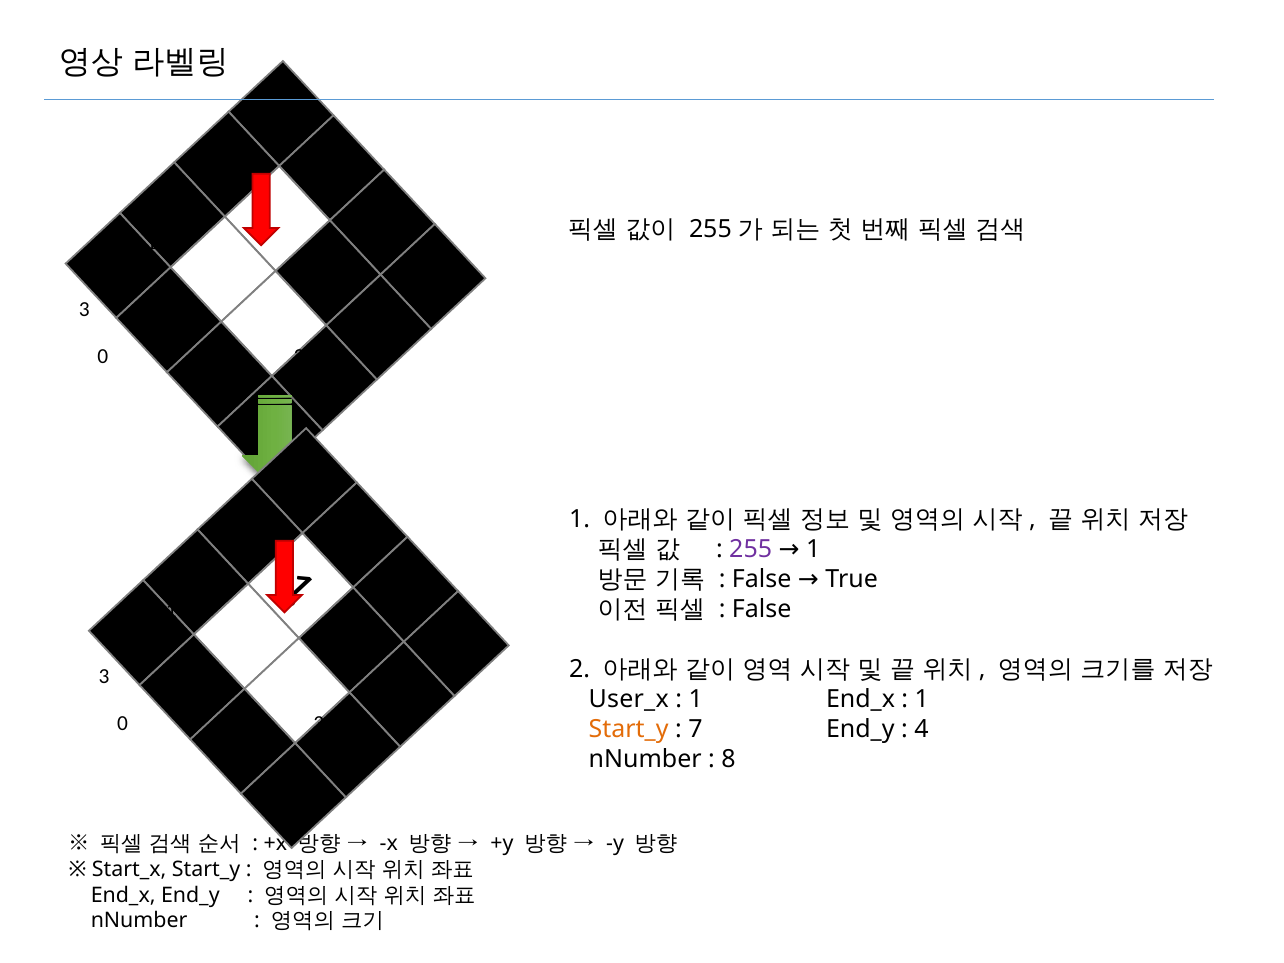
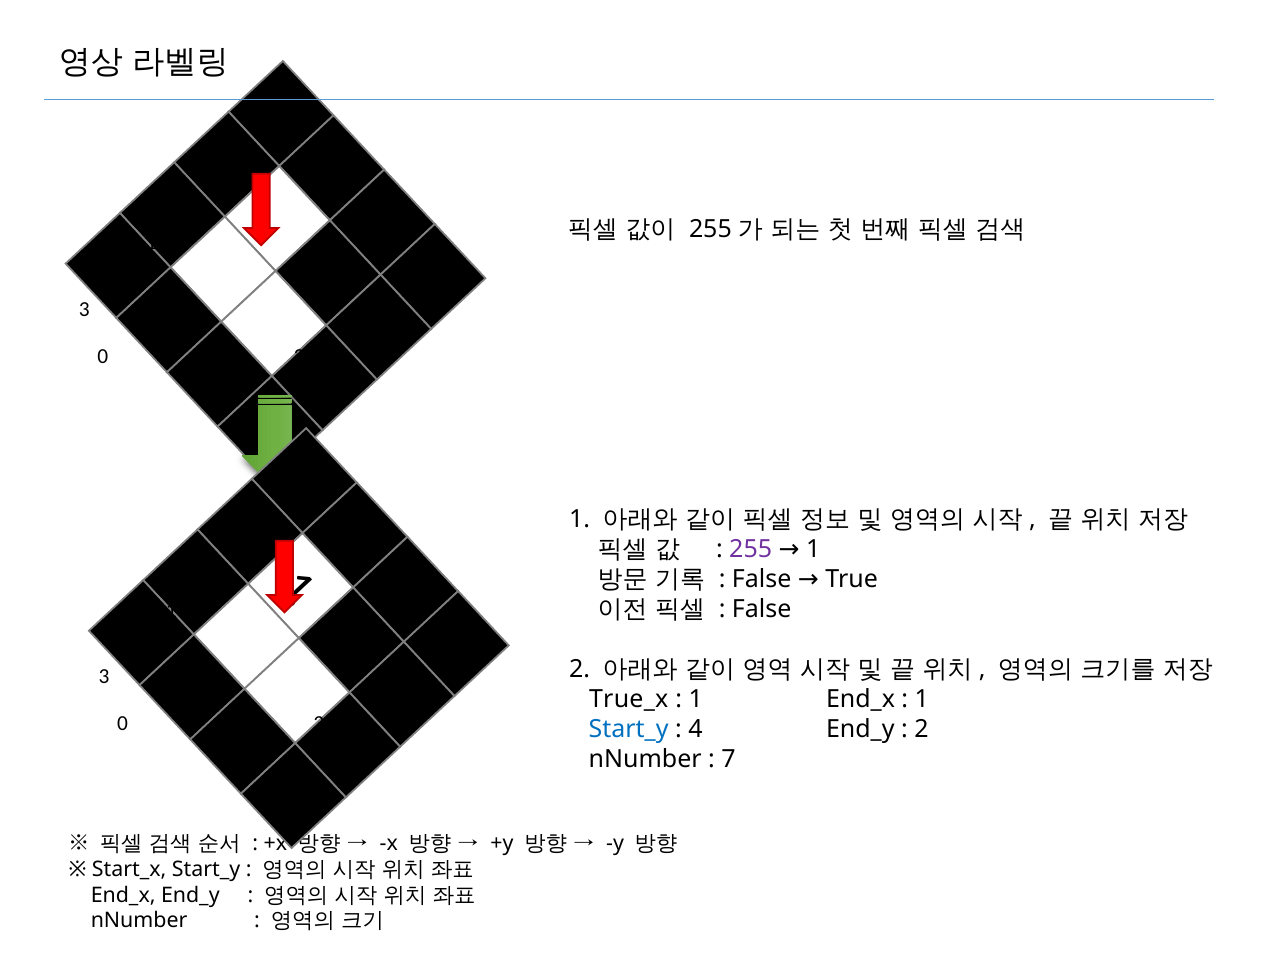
User_x: User_x -> True_x
Start_y at (629, 730) colour: orange -> blue
7: 7 -> 4
4 at (921, 730): 4 -> 2
8: 8 -> 7
